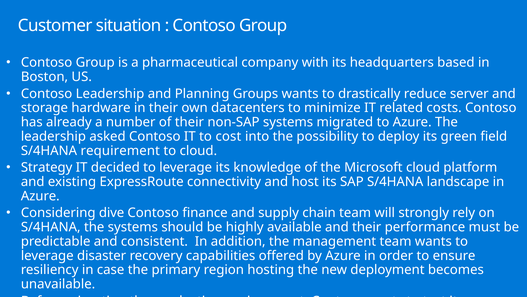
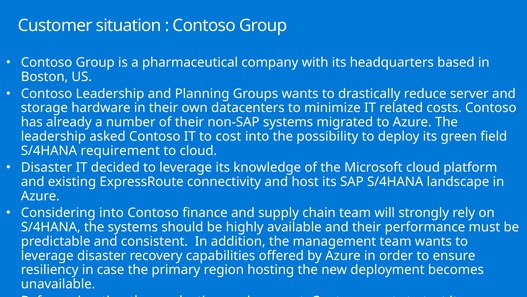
Strategy at (47, 167): Strategy -> Disaster
Considering dive: dive -> into
